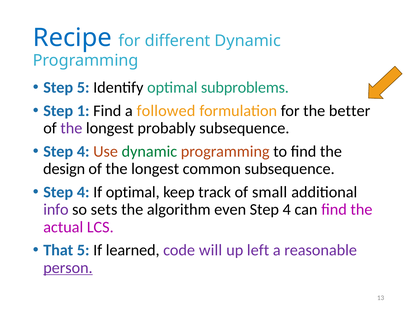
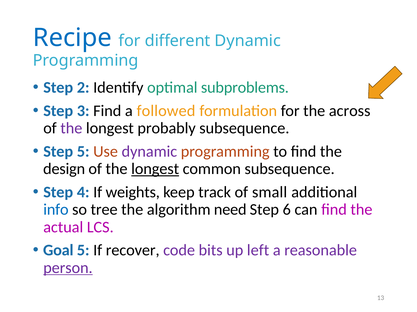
Step 5: 5 -> 2
1: 1 -> 3
better: better -> across
4 at (83, 152): 4 -> 5
dynamic at (149, 152) colour: green -> purple
longest at (155, 169) underline: none -> present
If optimal: optimal -> weights
info colour: purple -> blue
sets: sets -> tree
even: even -> need
4 at (287, 210): 4 -> 6
That: That -> Goal
learned: learned -> recover
will: will -> bits
